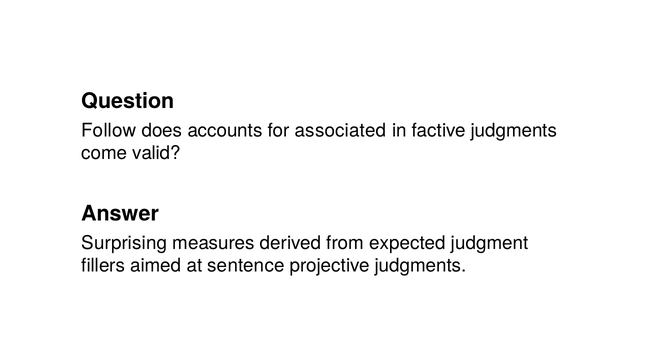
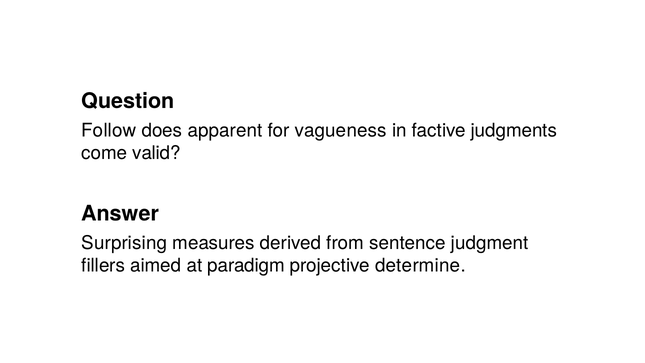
accounts: accounts -> apparent
associated: associated -> vagueness
expected: expected -> sentence
sentence: sentence -> paradigm
projective judgments: judgments -> determine
